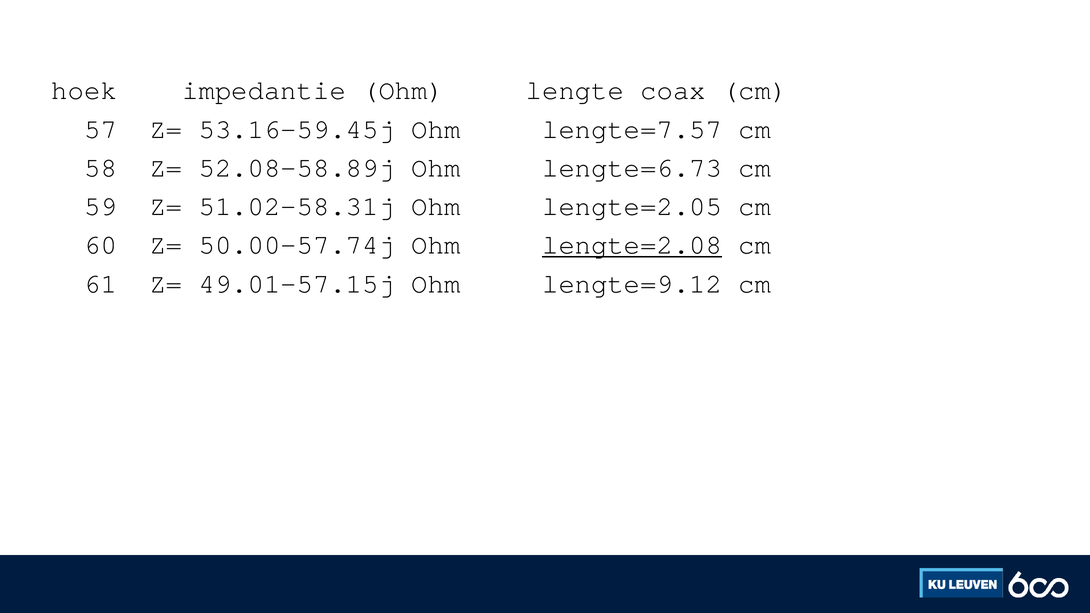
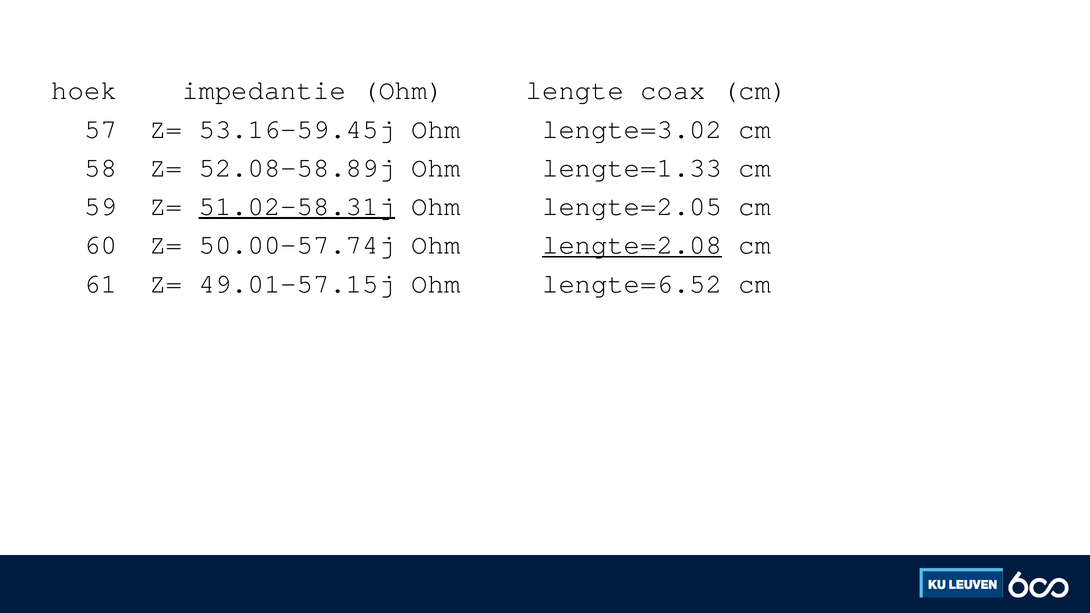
lengte=7.57: lengte=7.57 -> lengte=3.02
lengte=6.73: lengte=6.73 -> lengte=1.33
51.02-58.31j underline: none -> present
lengte=9.12: lengte=9.12 -> lengte=6.52
